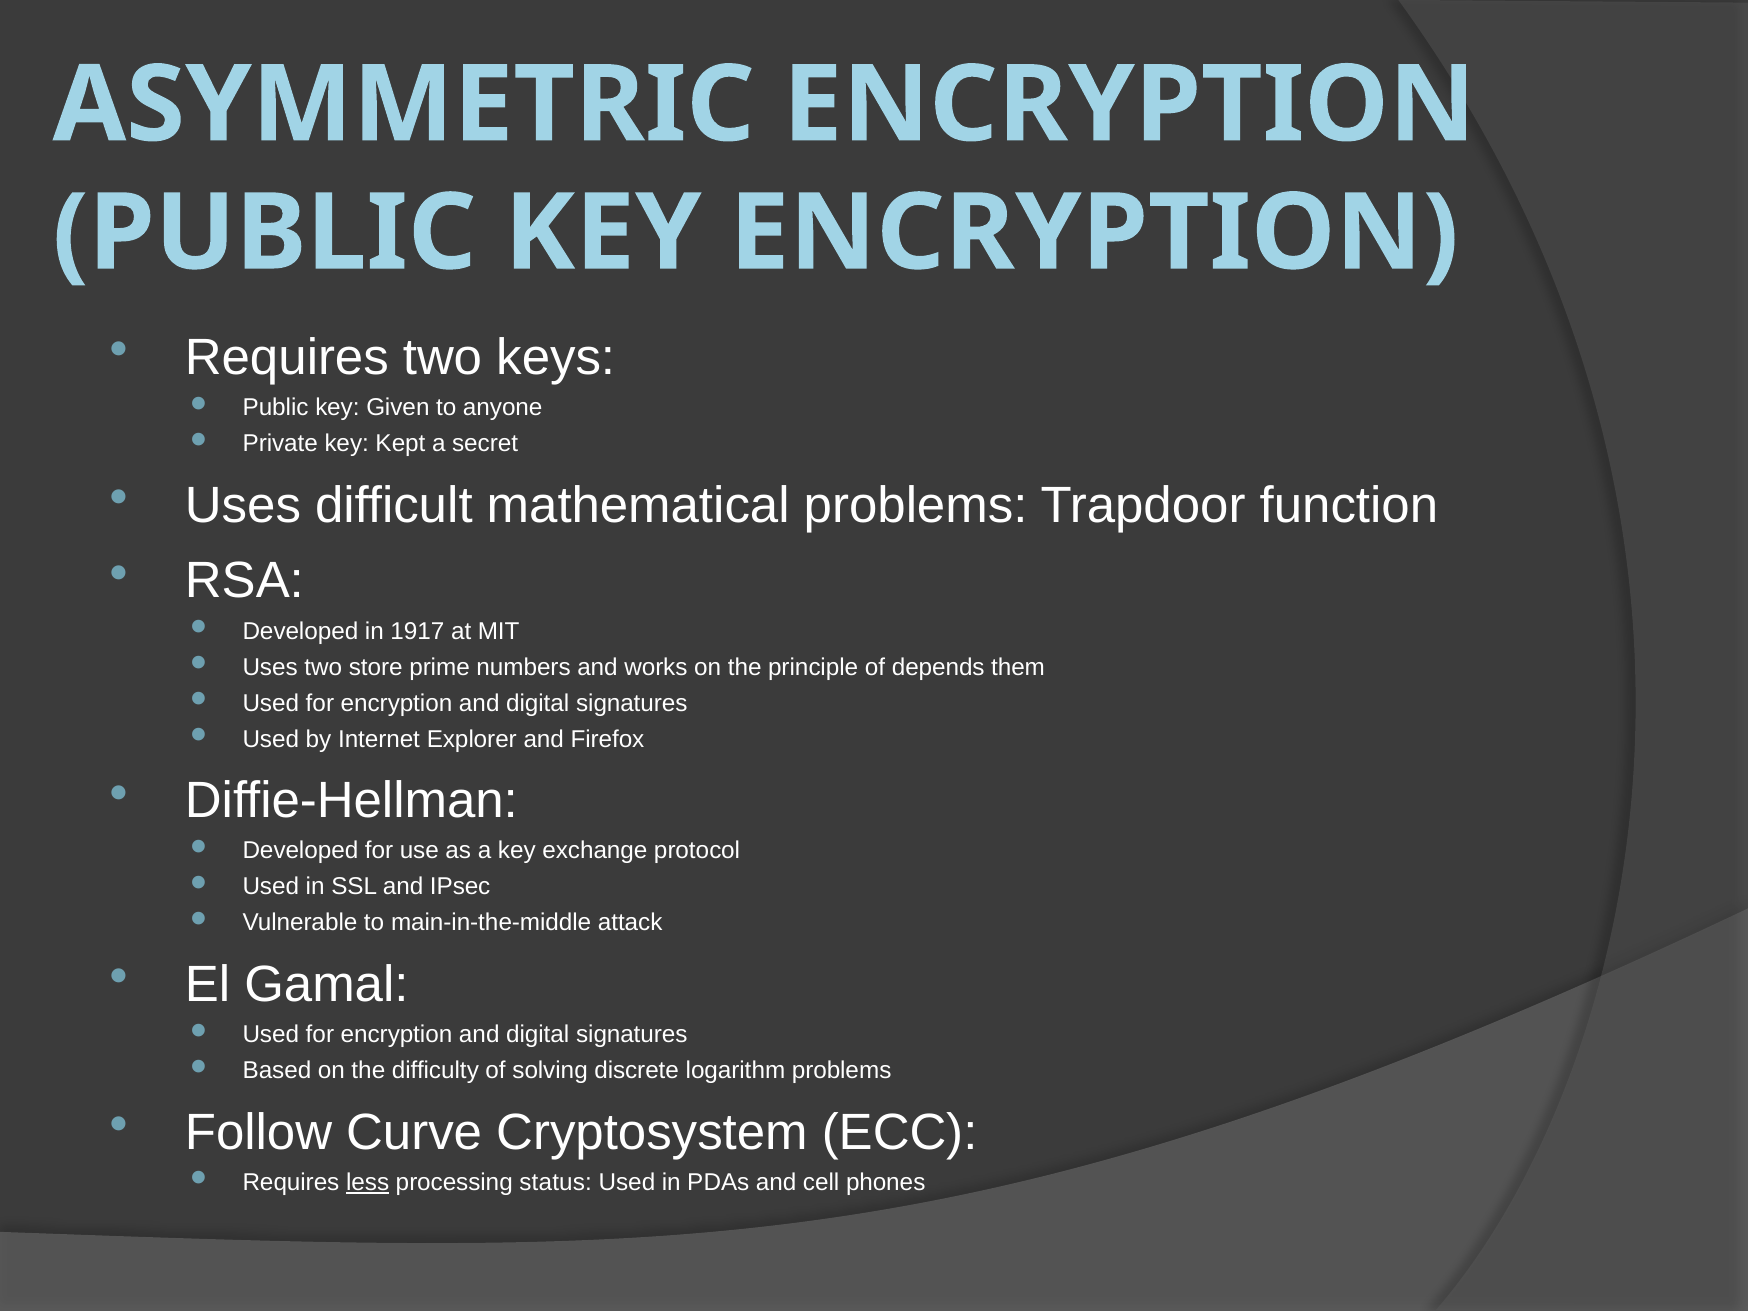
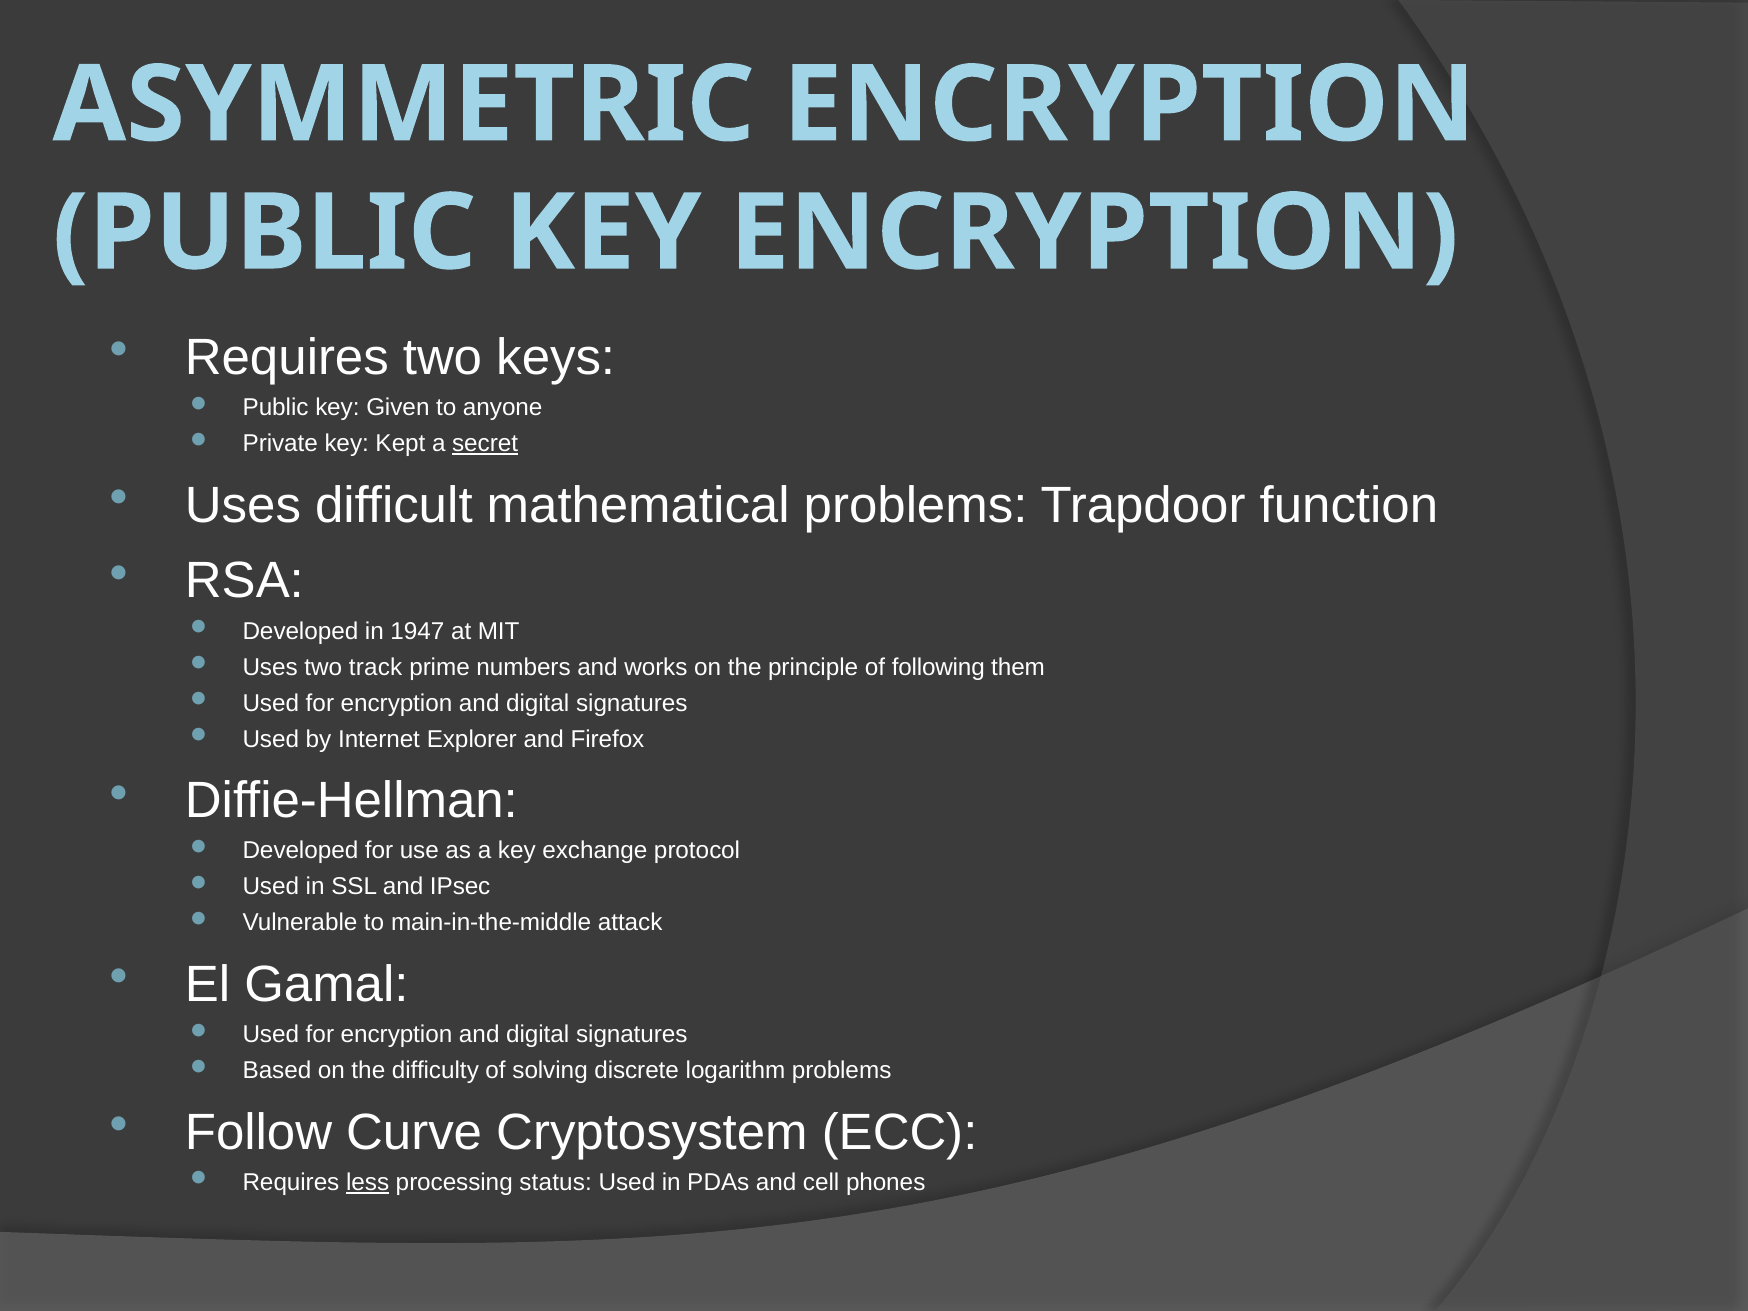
secret underline: none -> present
1917: 1917 -> 1947
store: store -> track
depends: depends -> following
